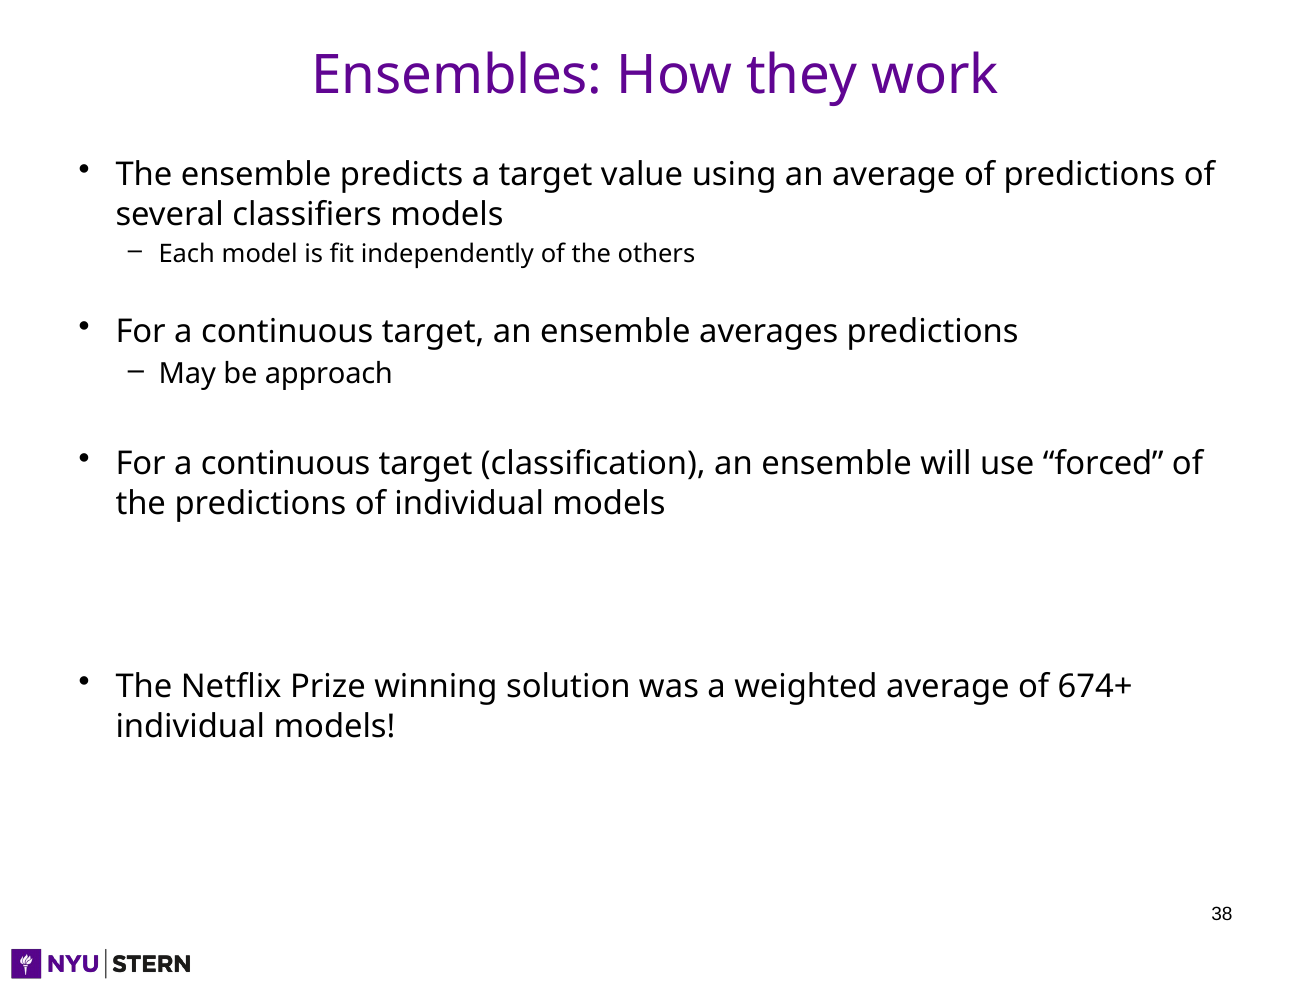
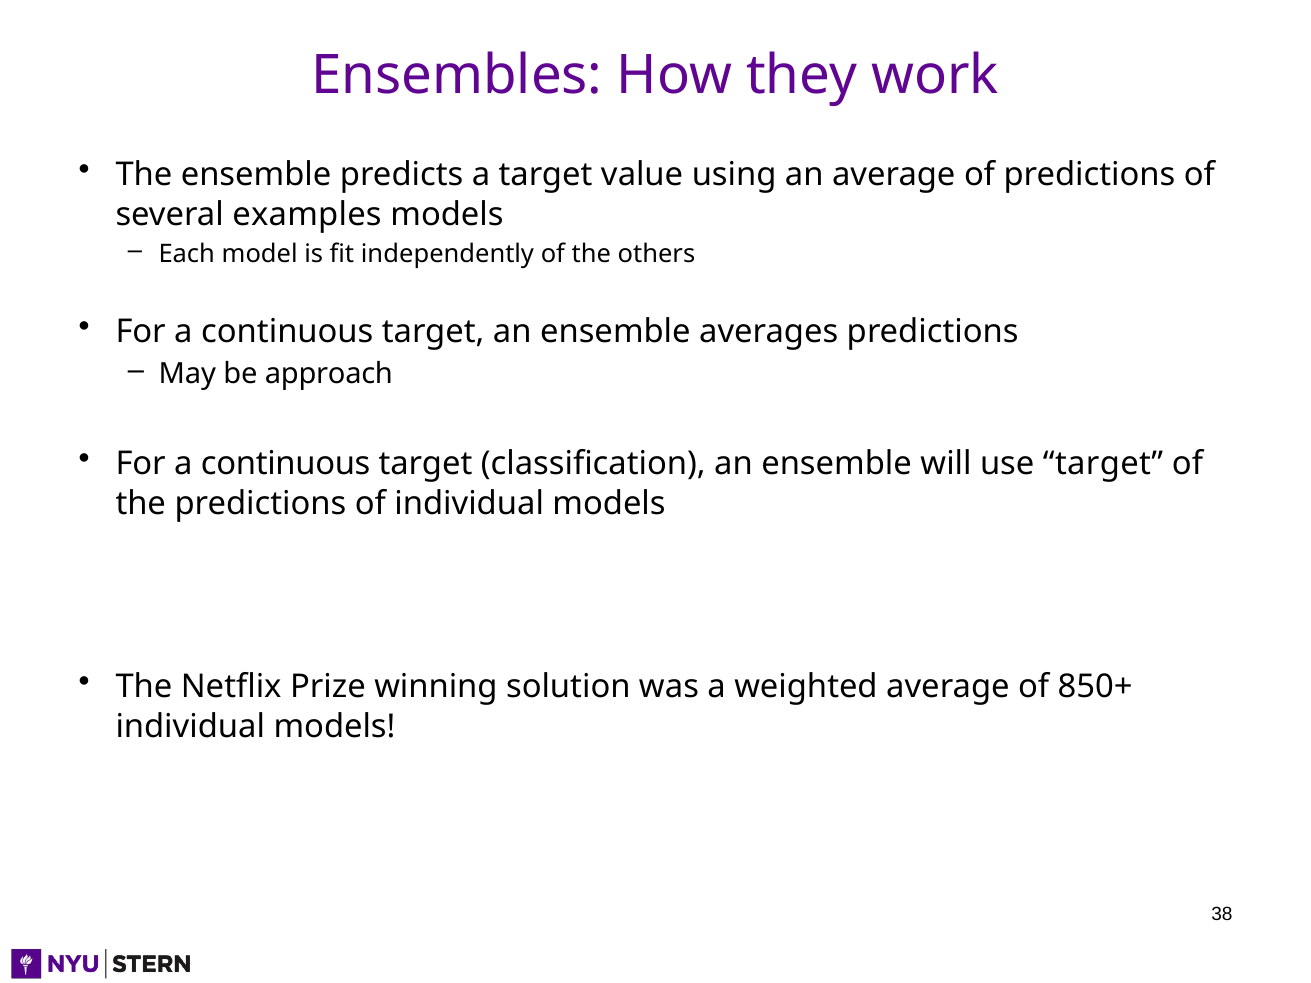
classifiers: classifiers -> examples
use forced: forced -> target
674+: 674+ -> 850+
